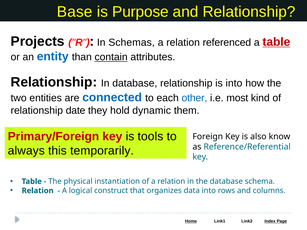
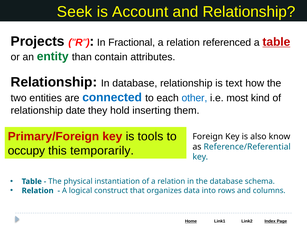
Base: Base -> Seek
Purpose: Purpose -> Account
Schemas: Schemas -> Fractional
entity colour: blue -> green
contain underline: present -> none
is into: into -> text
dynamic: dynamic -> inserting
always: always -> occupy
